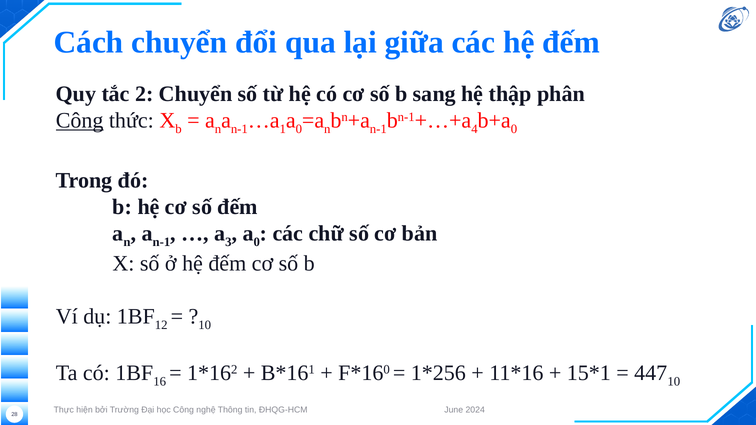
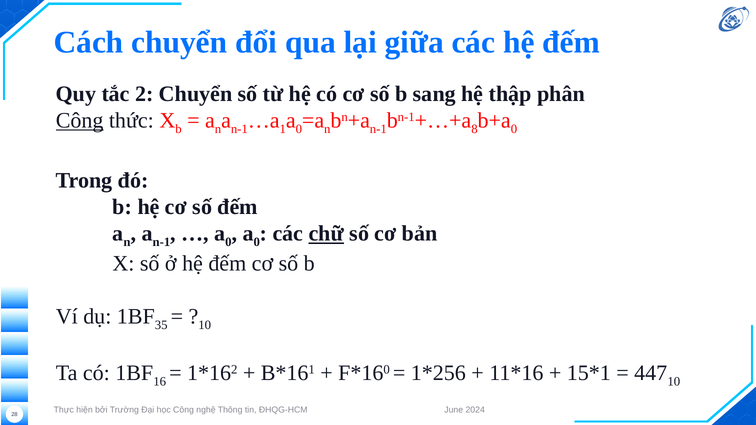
4: 4 -> 8
3 at (228, 242): 3 -> 0
chữ underline: none -> present
12: 12 -> 35
